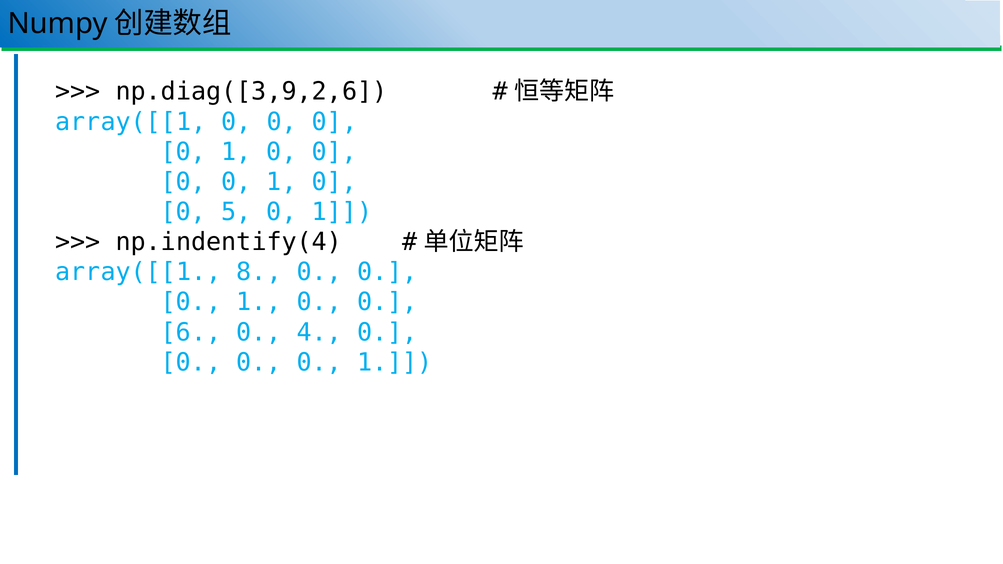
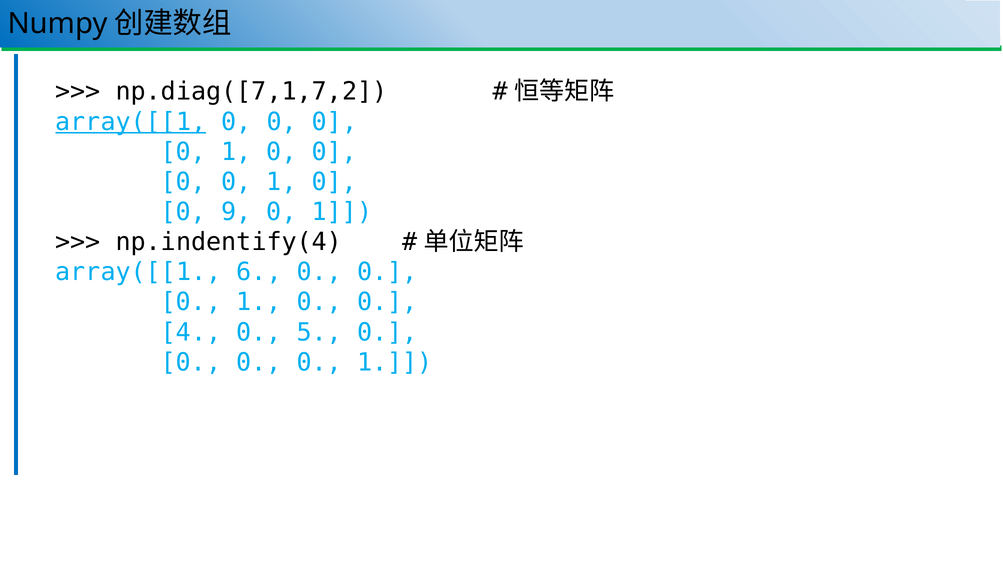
np.diag([3,9,2,6: np.diag([3,9,2,6 -> np.diag([7,1,7,2
array([[1 at (131, 122) underline: none -> present
5: 5 -> 9
8: 8 -> 6
6: 6 -> 4
4: 4 -> 5
